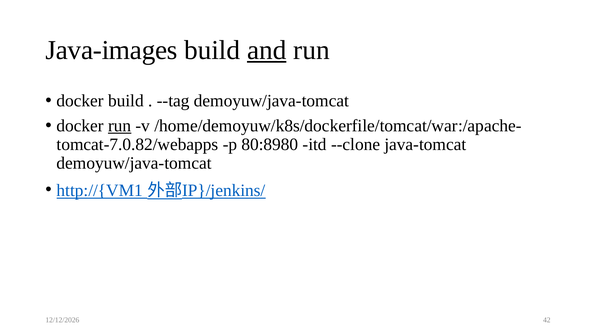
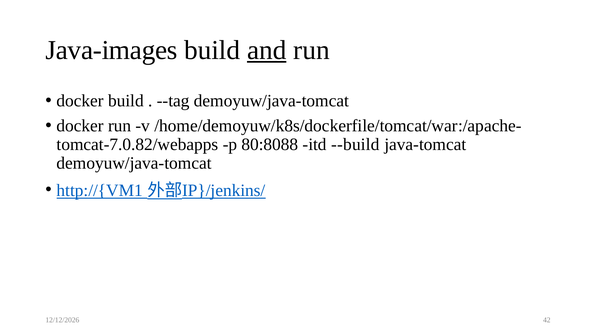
run at (120, 126) underline: present -> none
80:8980: 80:8980 -> 80:8088
--clone: --clone -> --build
